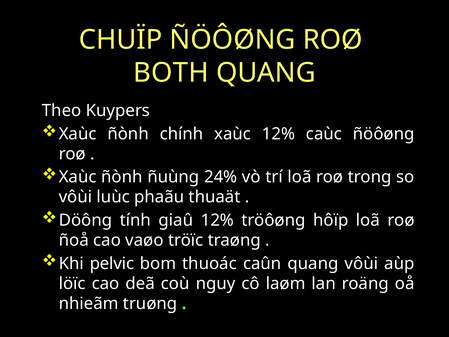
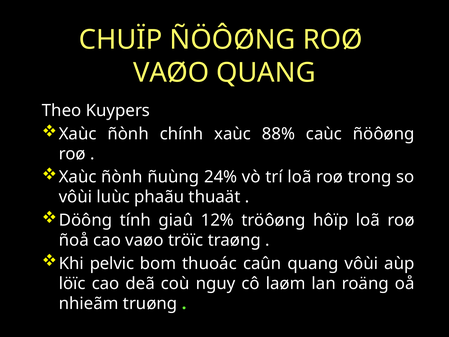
BOTH at (171, 73): BOTH -> VAØO
xaùc 12%: 12% -> 88%
